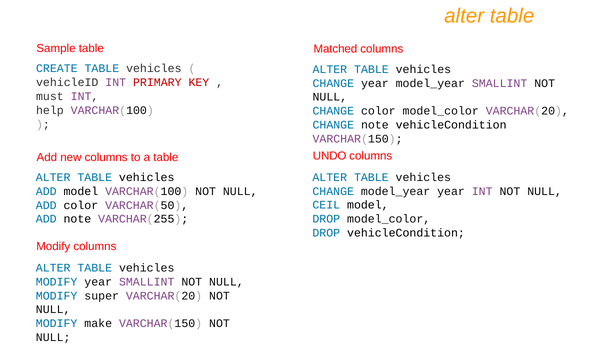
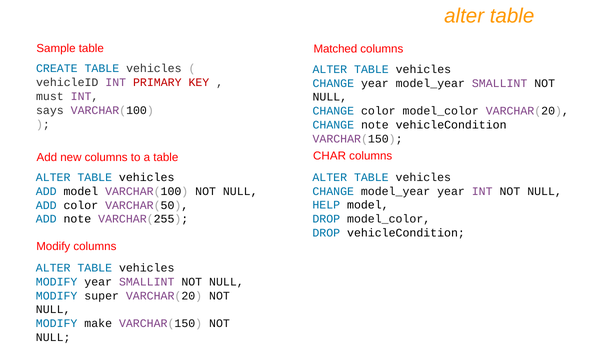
help: help -> says
UNDO: UNDO -> CHAR
CEIL: CEIL -> HELP
